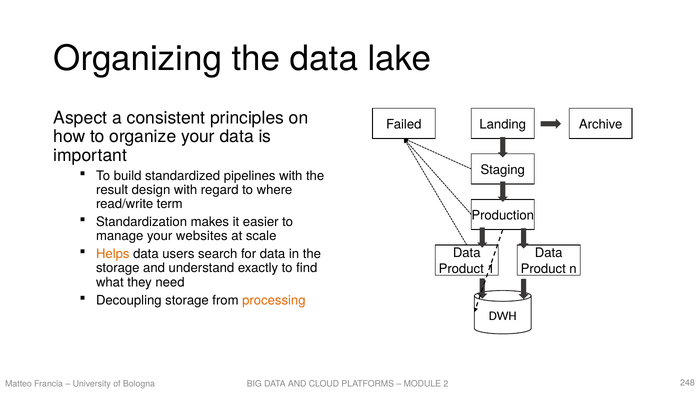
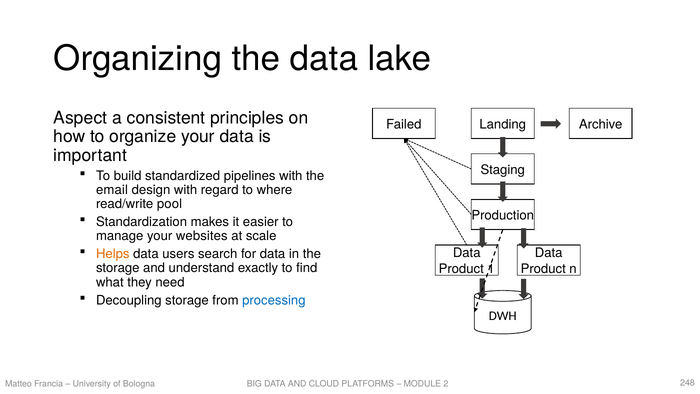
result: result -> email
term: term -> pool
processing colour: orange -> blue
